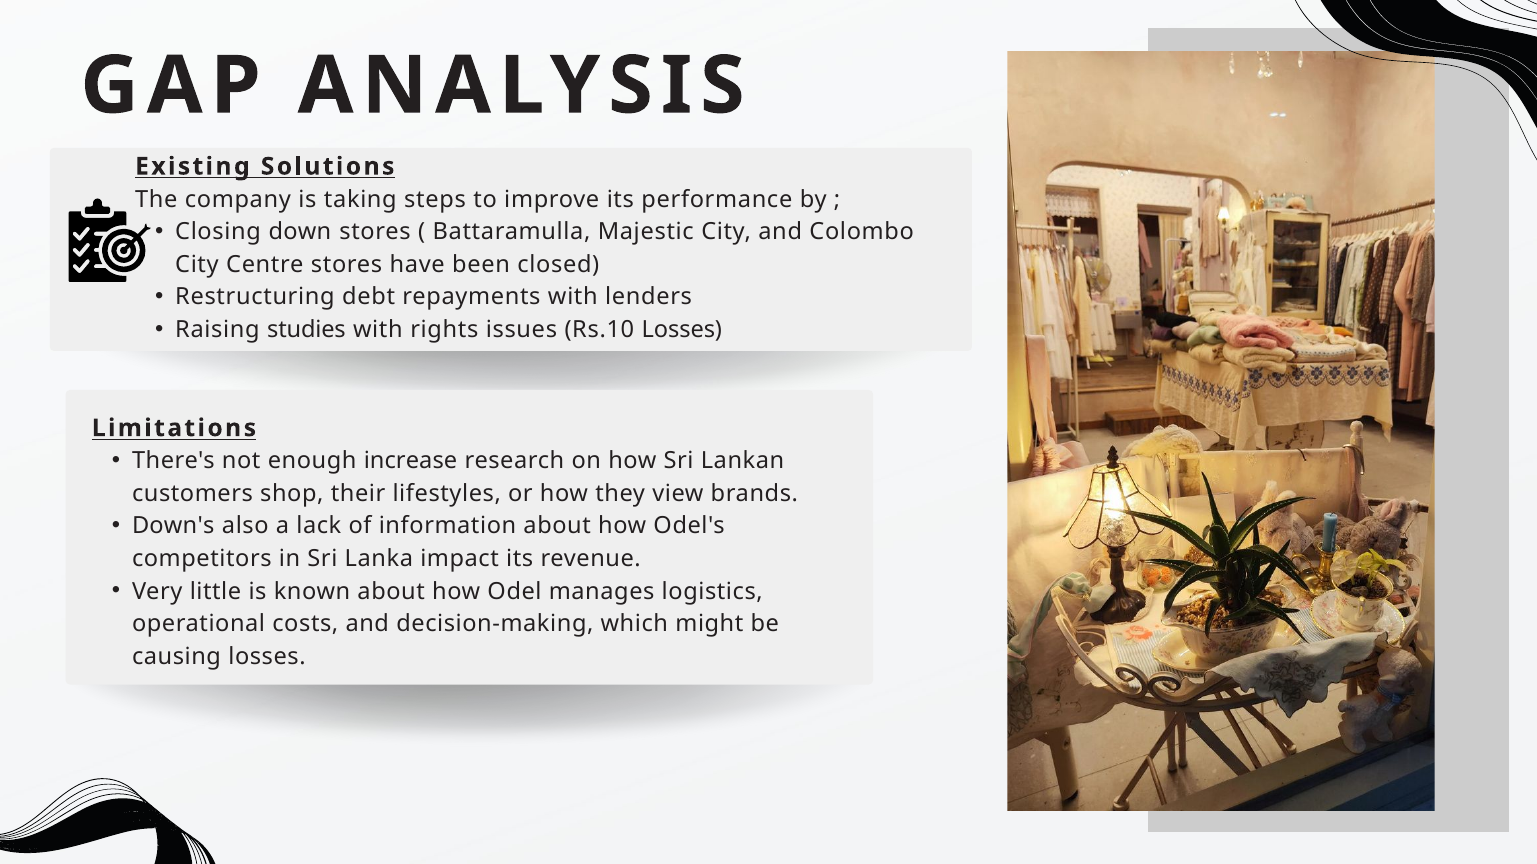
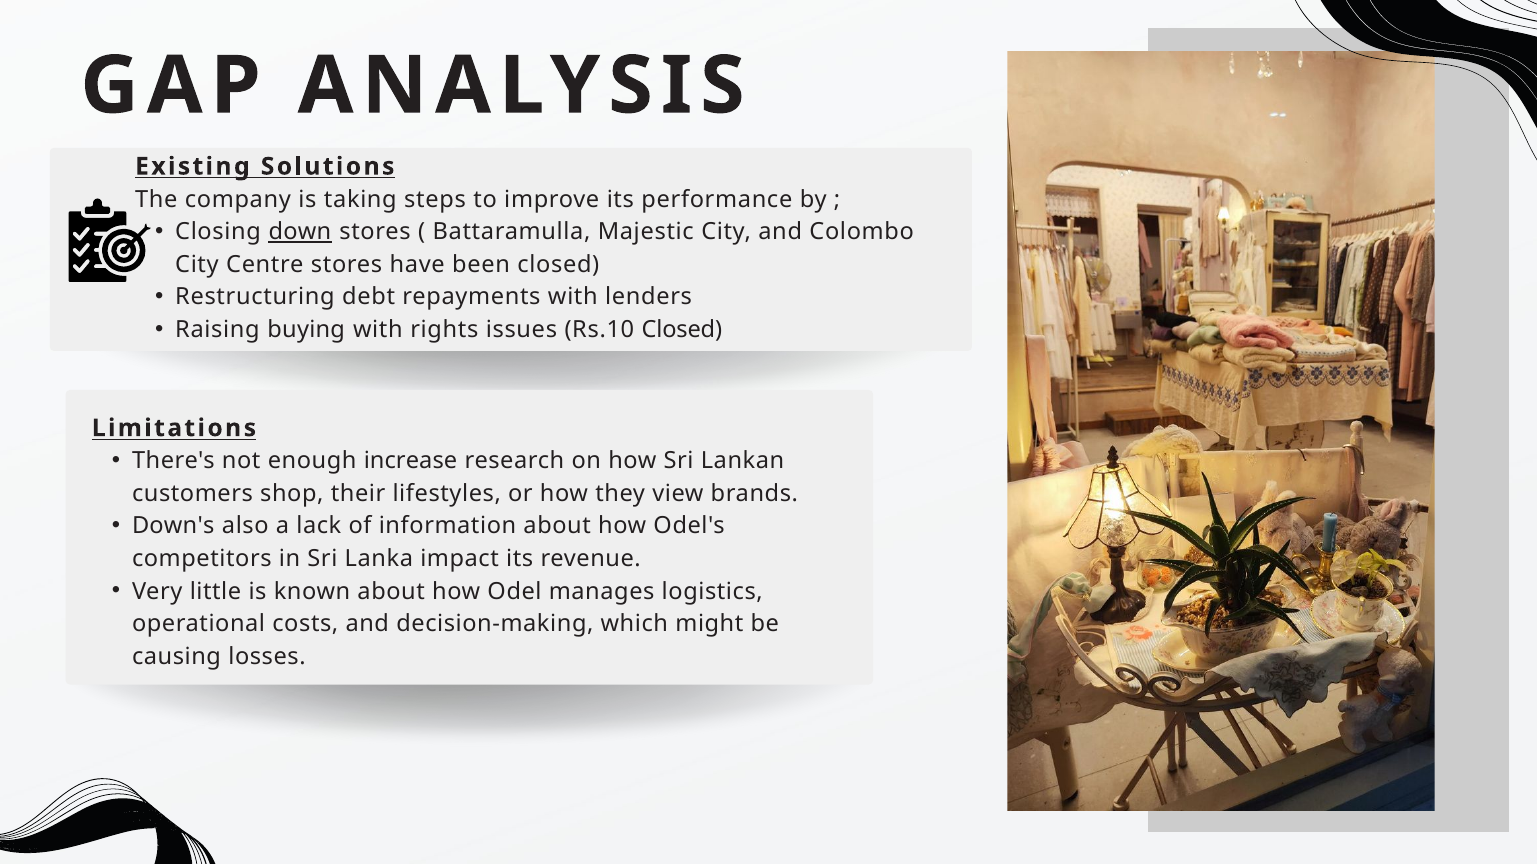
down underline: none -> present
studies: studies -> buying
Rs.10 Losses: Losses -> Closed
